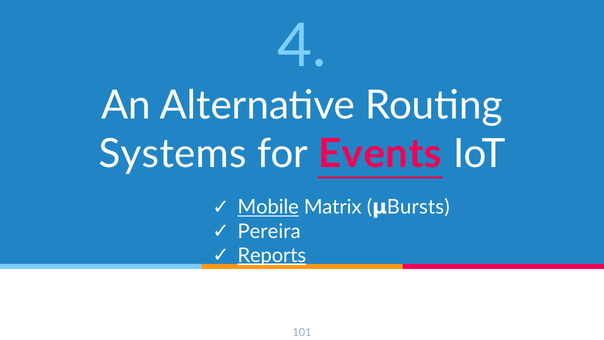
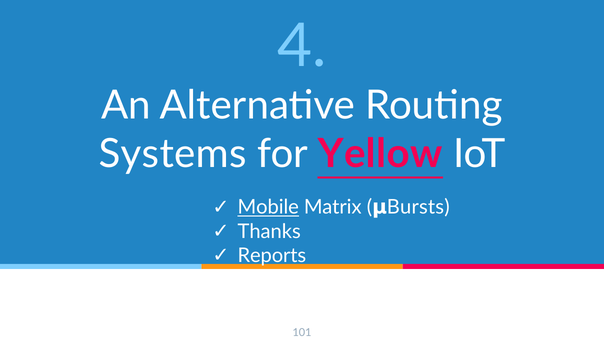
Events: Events -> Yellow
Pereira: Pereira -> Thanks
Reports underline: present -> none
